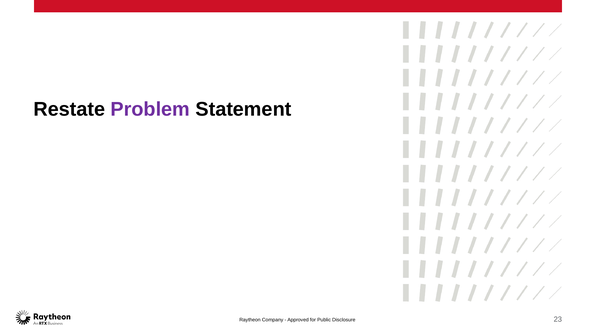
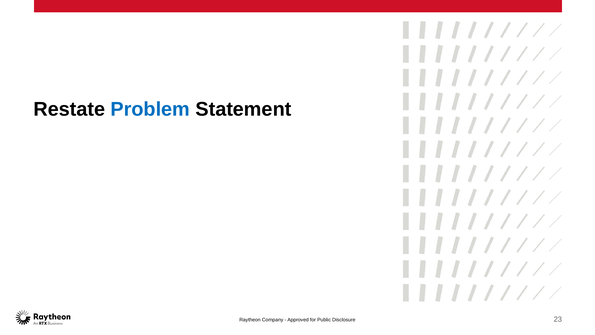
Problem colour: purple -> blue
